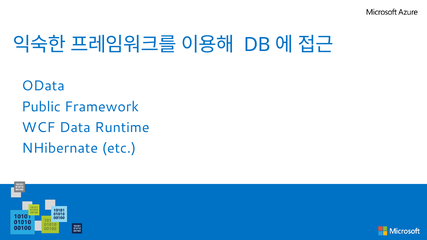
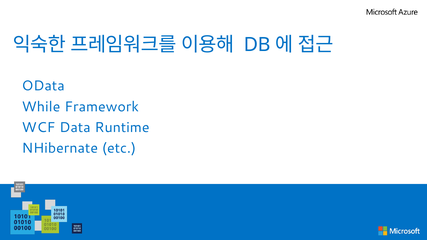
Public: Public -> While
